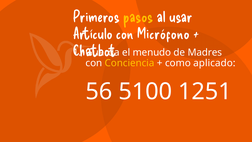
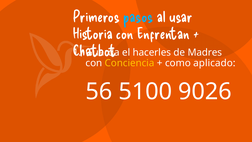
pasos colour: yellow -> light blue
Artículo: Artículo -> Historia
Micrófono: Micrófono -> Enfrentan
menudo: menudo -> hacerles
1251: 1251 -> 9026
